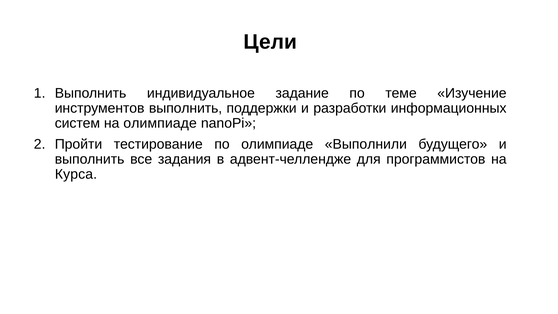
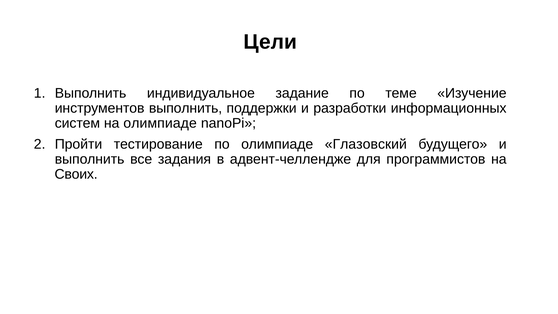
Выполнили: Выполнили -> Глазовский
Курса: Курса -> Своих
